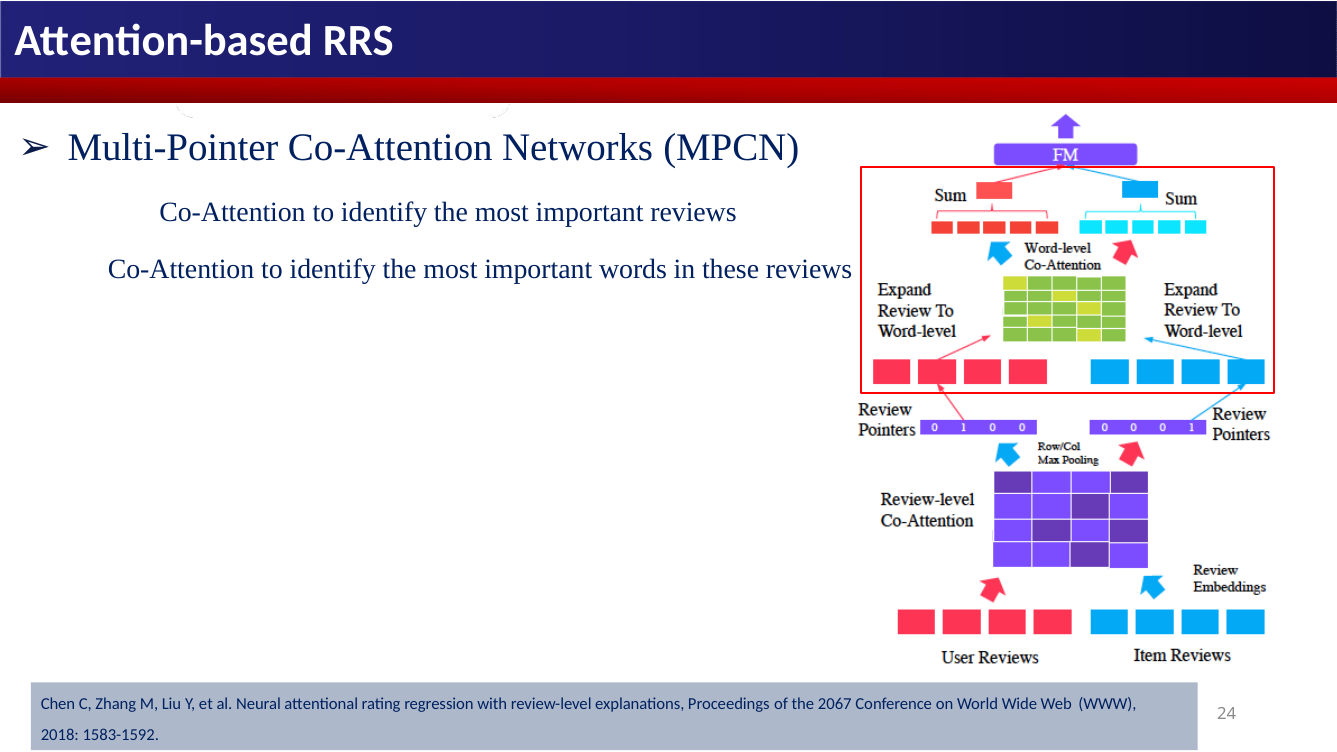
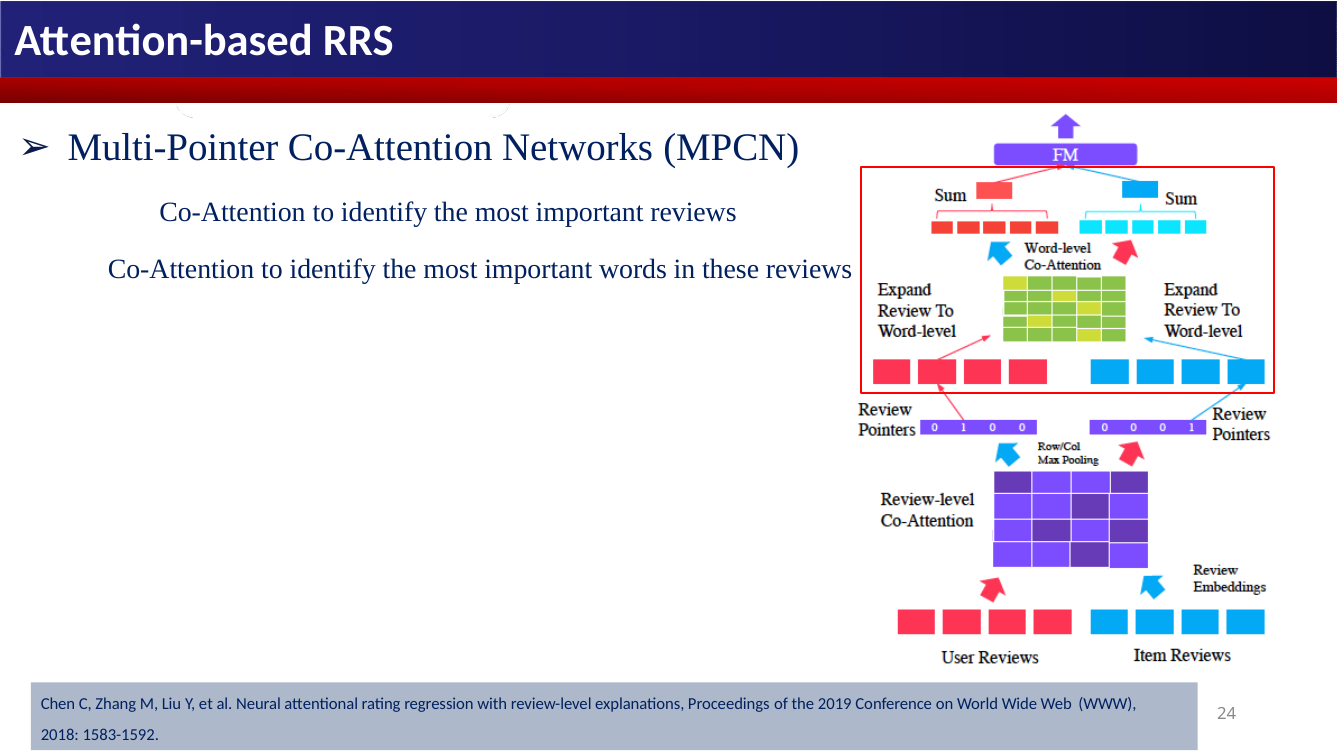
2067: 2067 -> 2019
